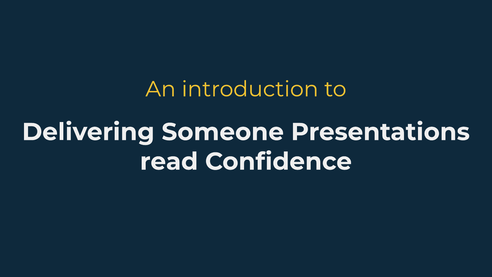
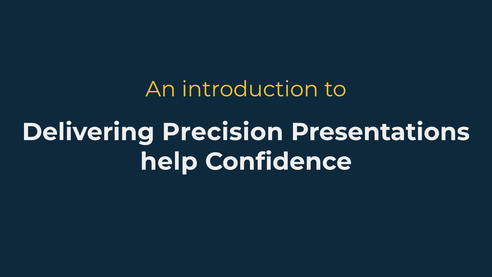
Someone: Someone -> Precision
read: read -> help
